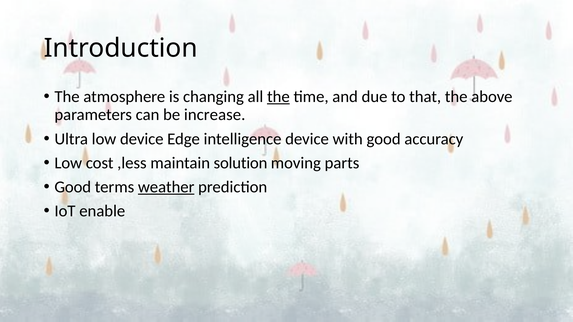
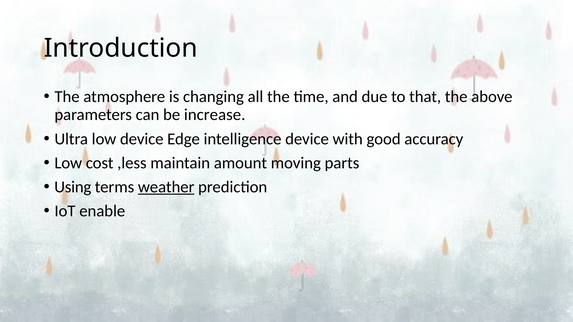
the at (278, 97) underline: present -> none
solution: solution -> amount
Good at (73, 187): Good -> Using
